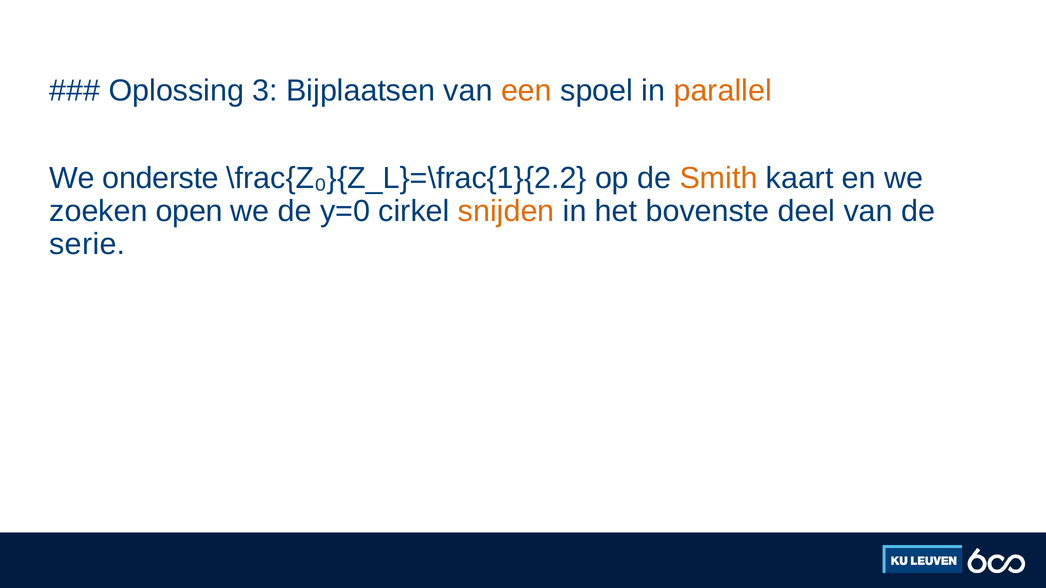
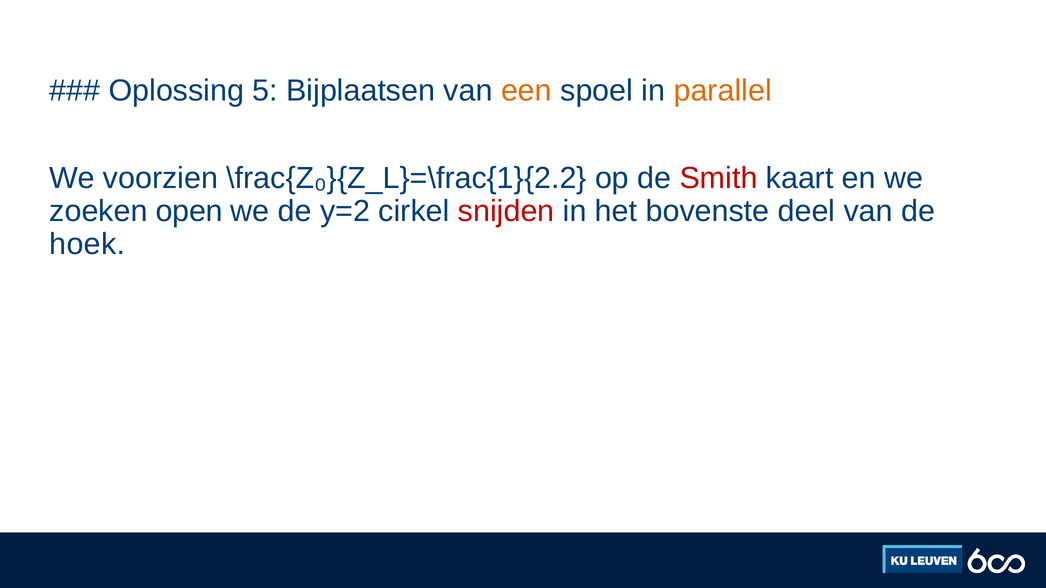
3: 3 -> 5
onderste: onderste -> voorzien
Smith colour: orange -> red
y=0: y=0 -> y=2
snijden colour: orange -> red
serie: serie -> hoek
